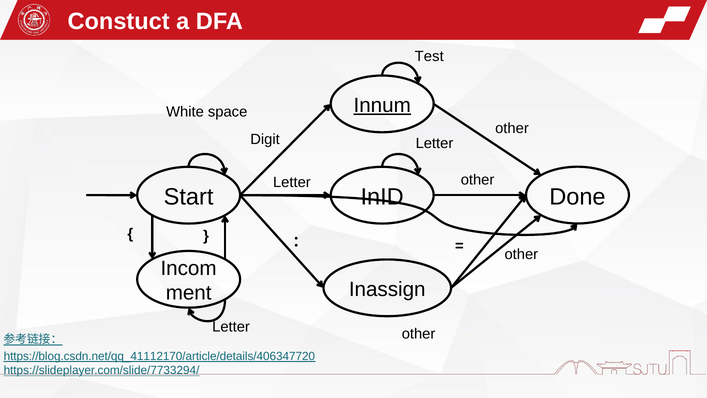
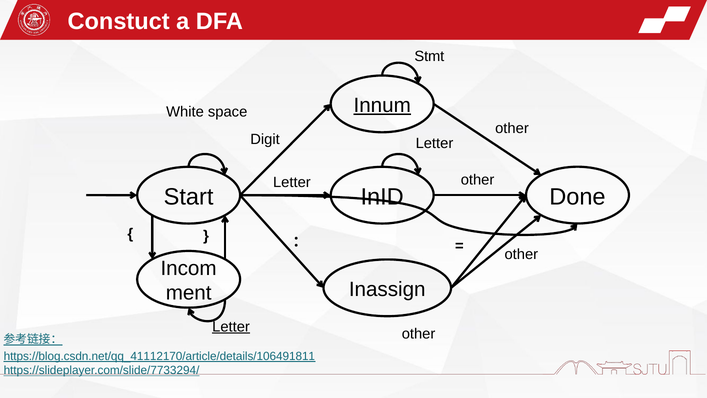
Test: Test -> Stmt
Letter at (231, 327) underline: none -> present
https://blog.csdn.net/qq_41112170/article/details/406347720: https://blog.csdn.net/qq_41112170/article/details/406347720 -> https://blog.csdn.net/qq_41112170/article/details/106491811
